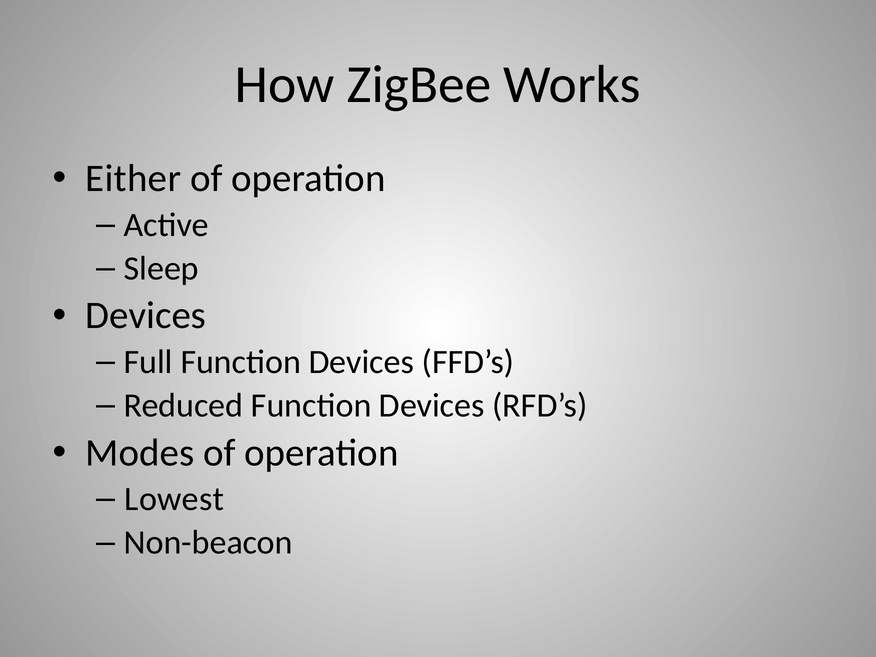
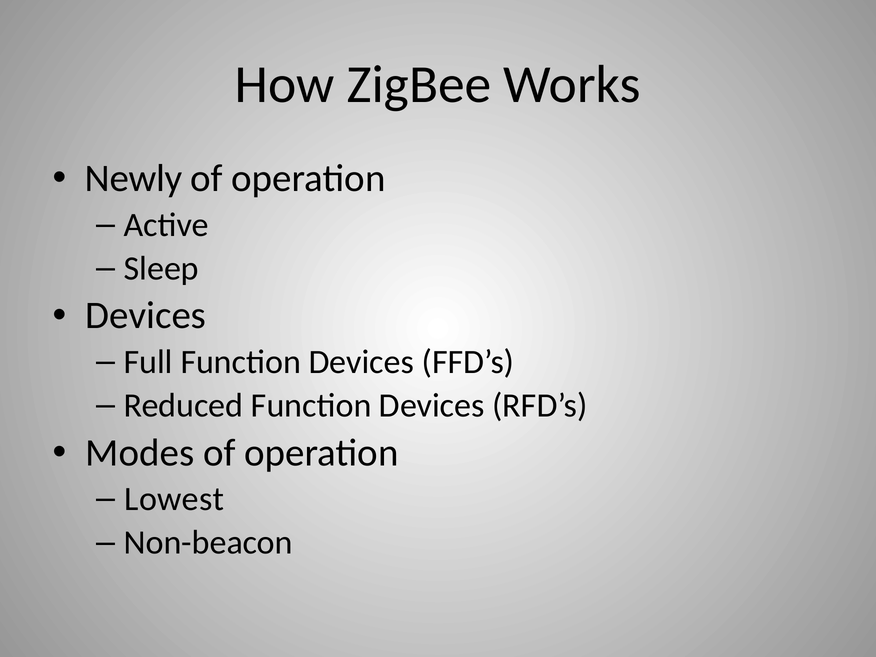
Either: Either -> Newly
